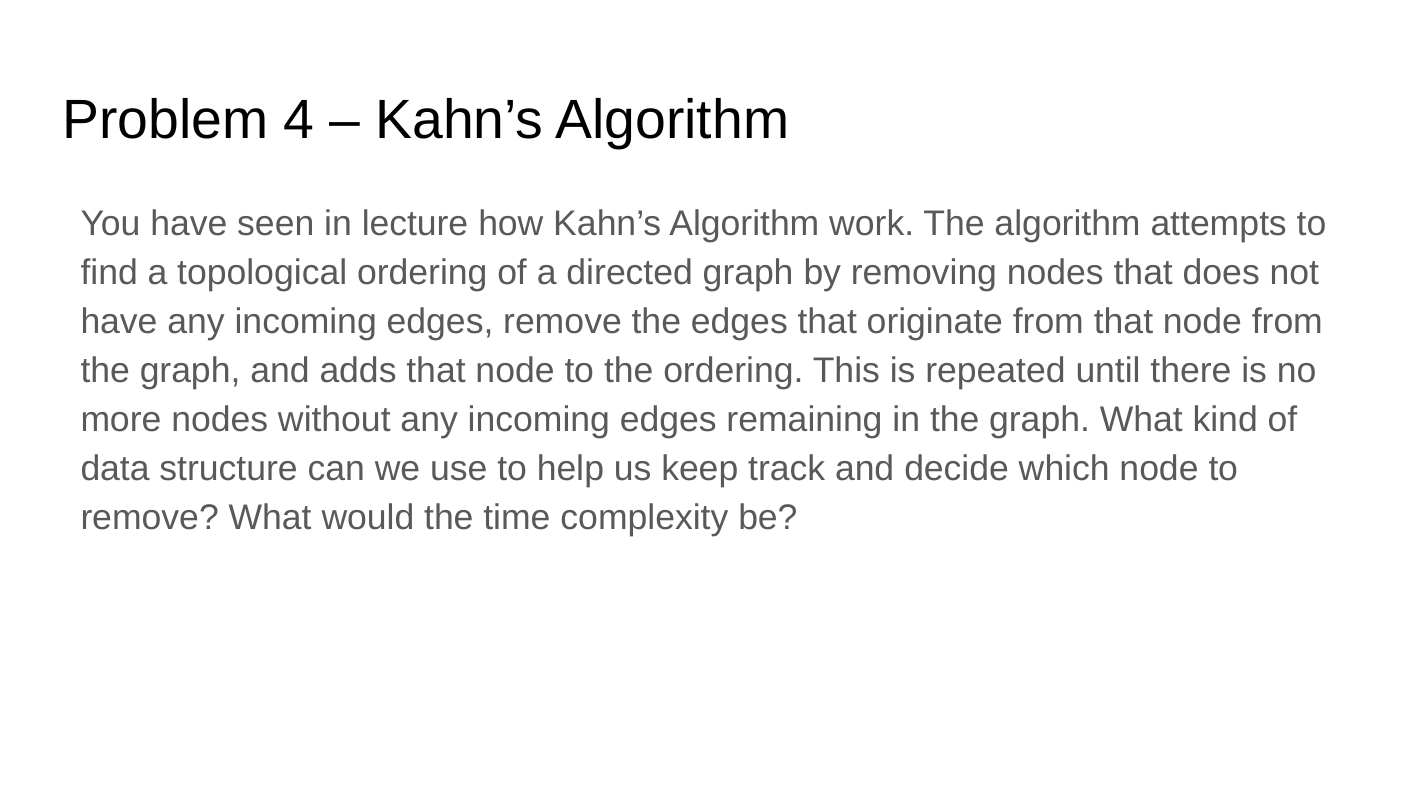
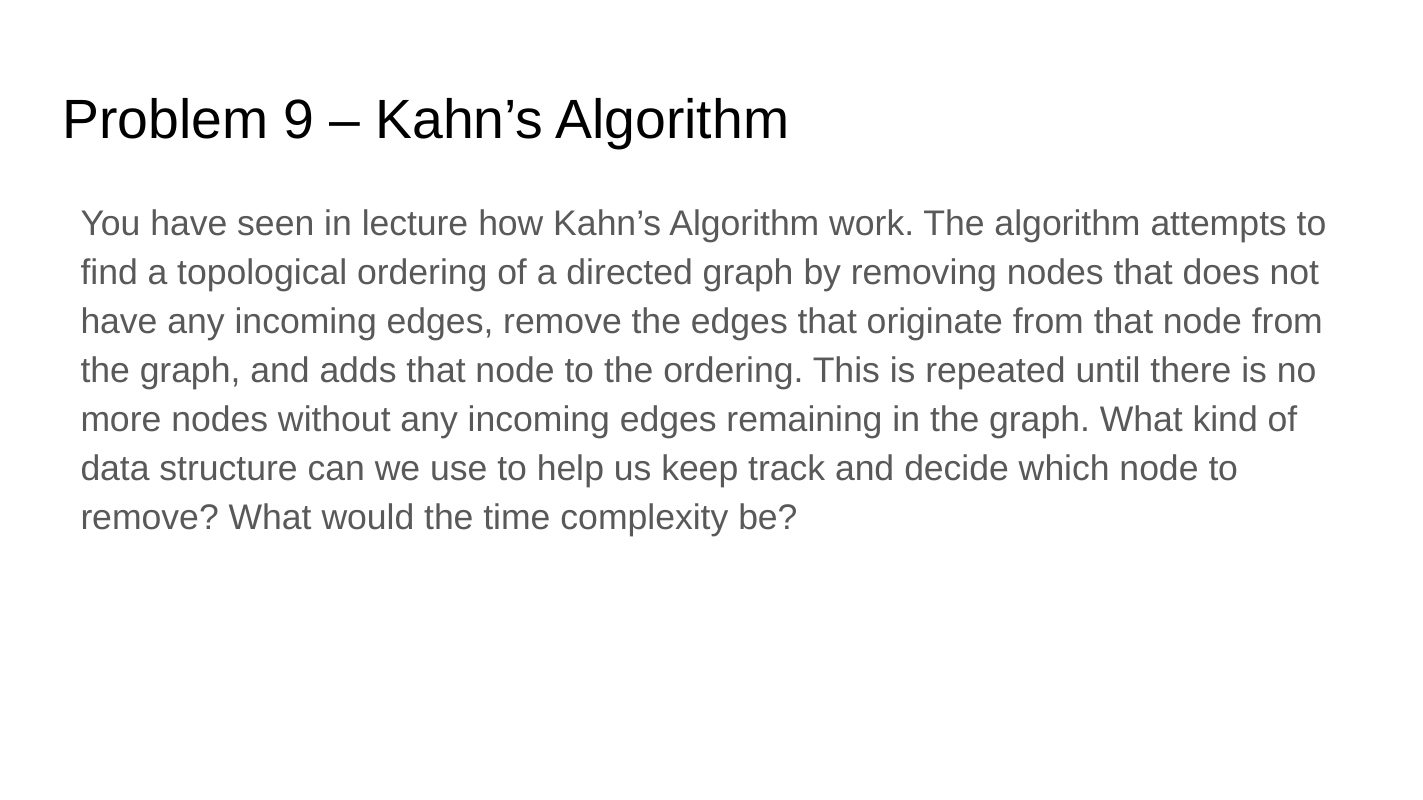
4: 4 -> 9
